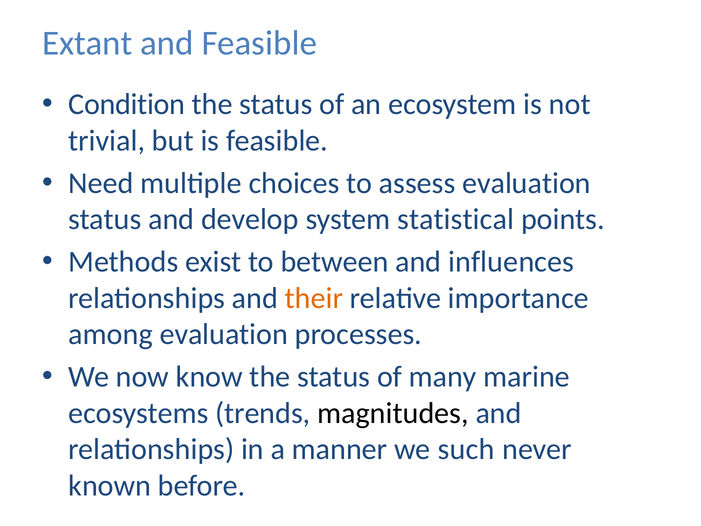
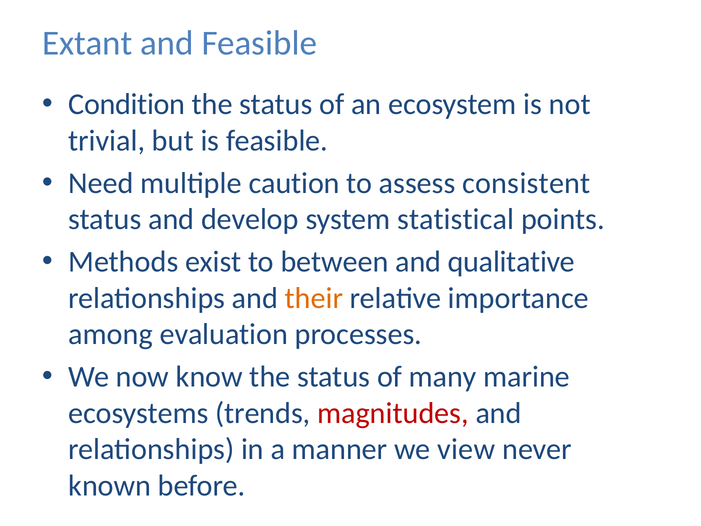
choices: choices -> caution
assess evaluation: evaluation -> consistent
influences: influences -> qualitative
magnitudes colour: black -> red
such: such -> view
